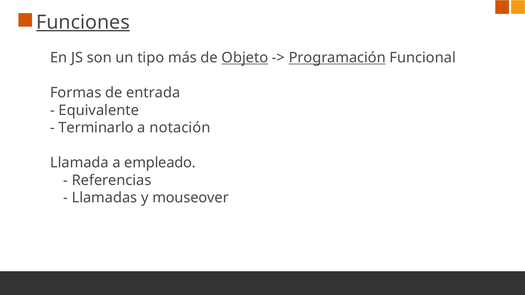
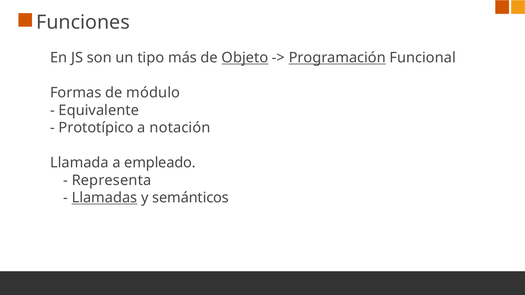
Funciones underline: present -> none
entrada: entrada -> módulo
Terminarlo: Terminarlo -> Prototípico
Referencias: Referencias -> Representa
Llamadas underline: none -> present
mouseover: mouseover -> semánticos
